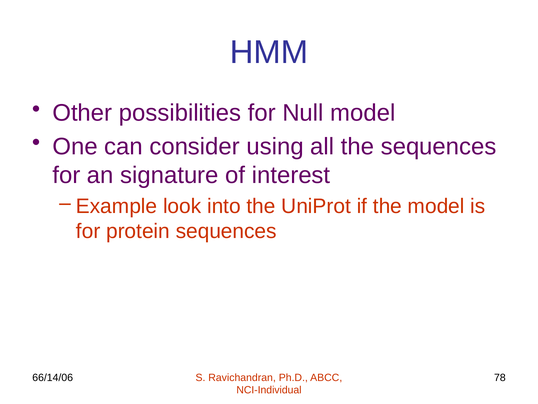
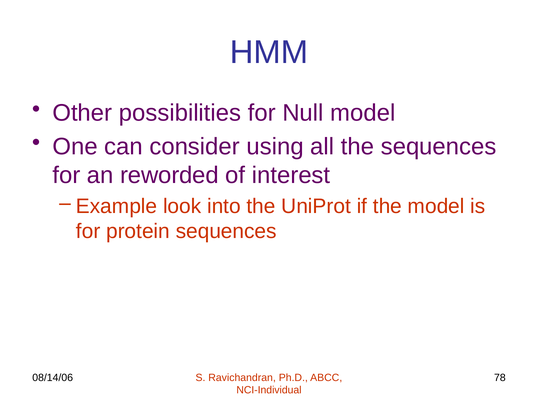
signature: signature -> reworded
66/14/06: 66/14/06 -> 08/14/06
